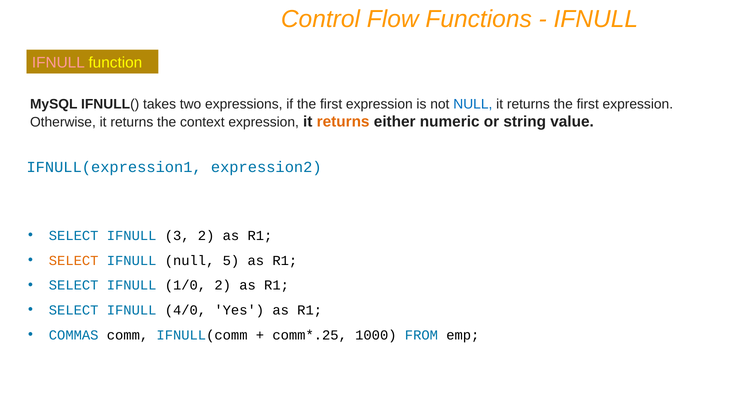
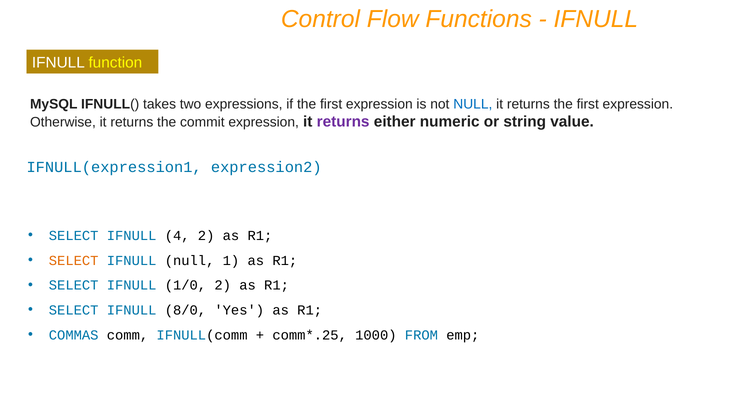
IFNULL at (58, 63) colour: pink -> white
context: context -> commit
returns at (343, 122) colour: orange -> purple
3: 3 -> 4
5: 5 -> 1
4/0: 4/0 -> 8/0
